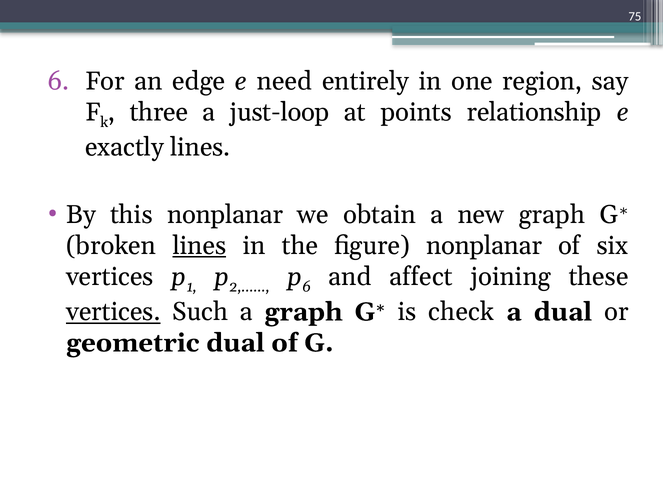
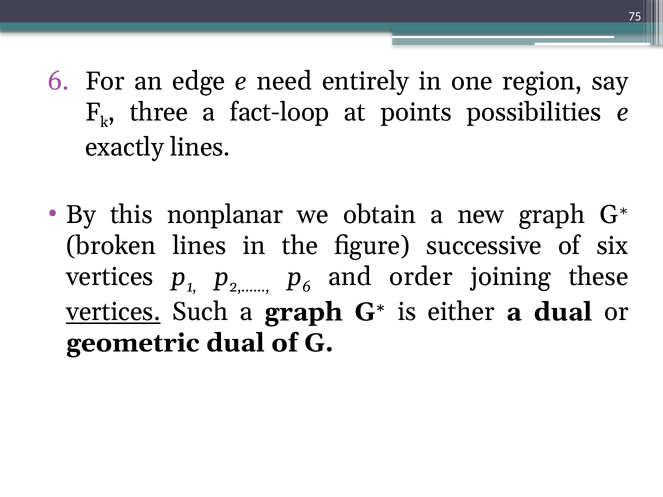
just-loop: just-loop -> fact-loop
relationship: relationship -> possibilities
lines at (199, 246) underline: present -> none
figure nonplanar: nonplanar -> successive
affect: affect -> order
check: check -> either
